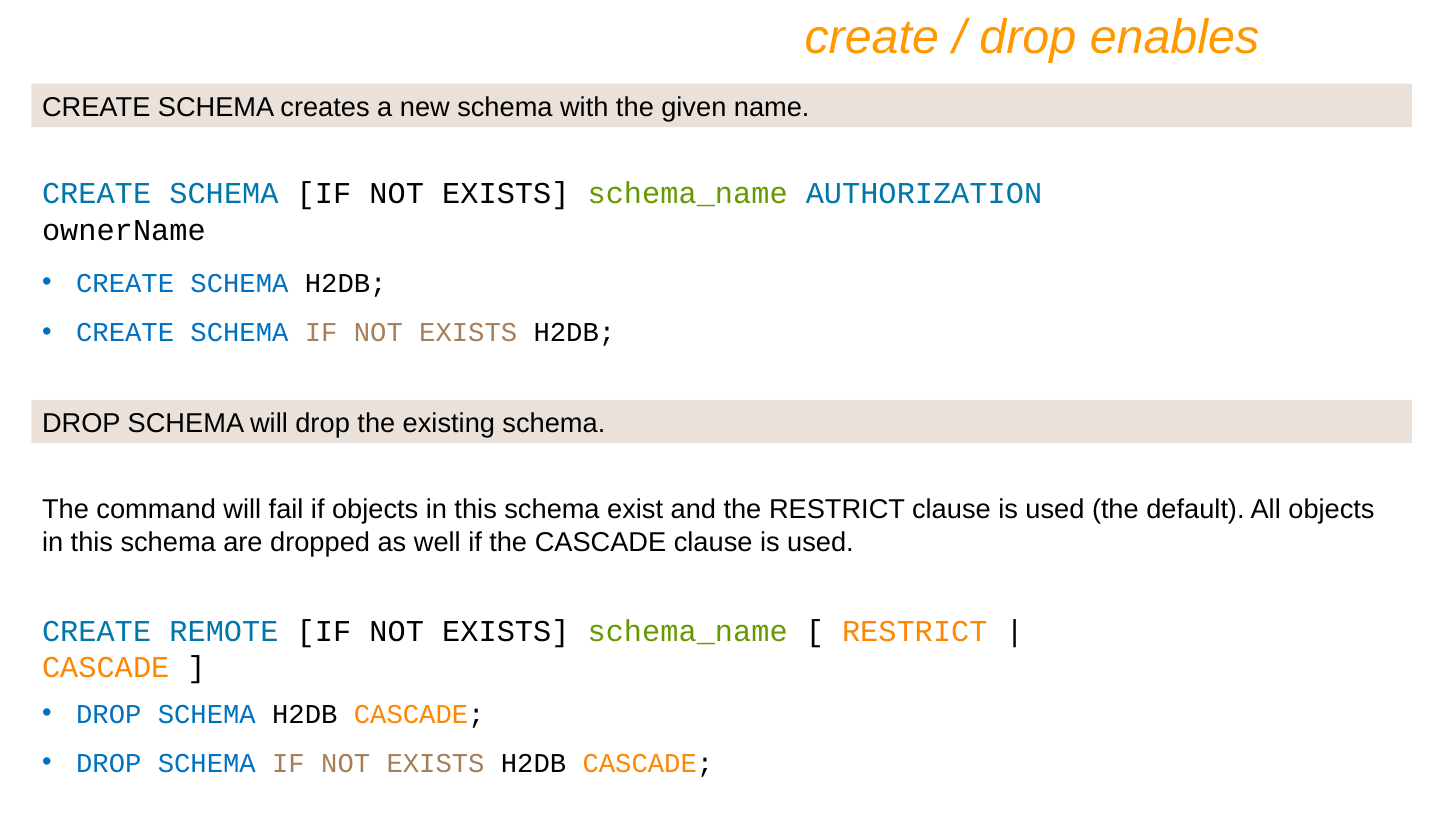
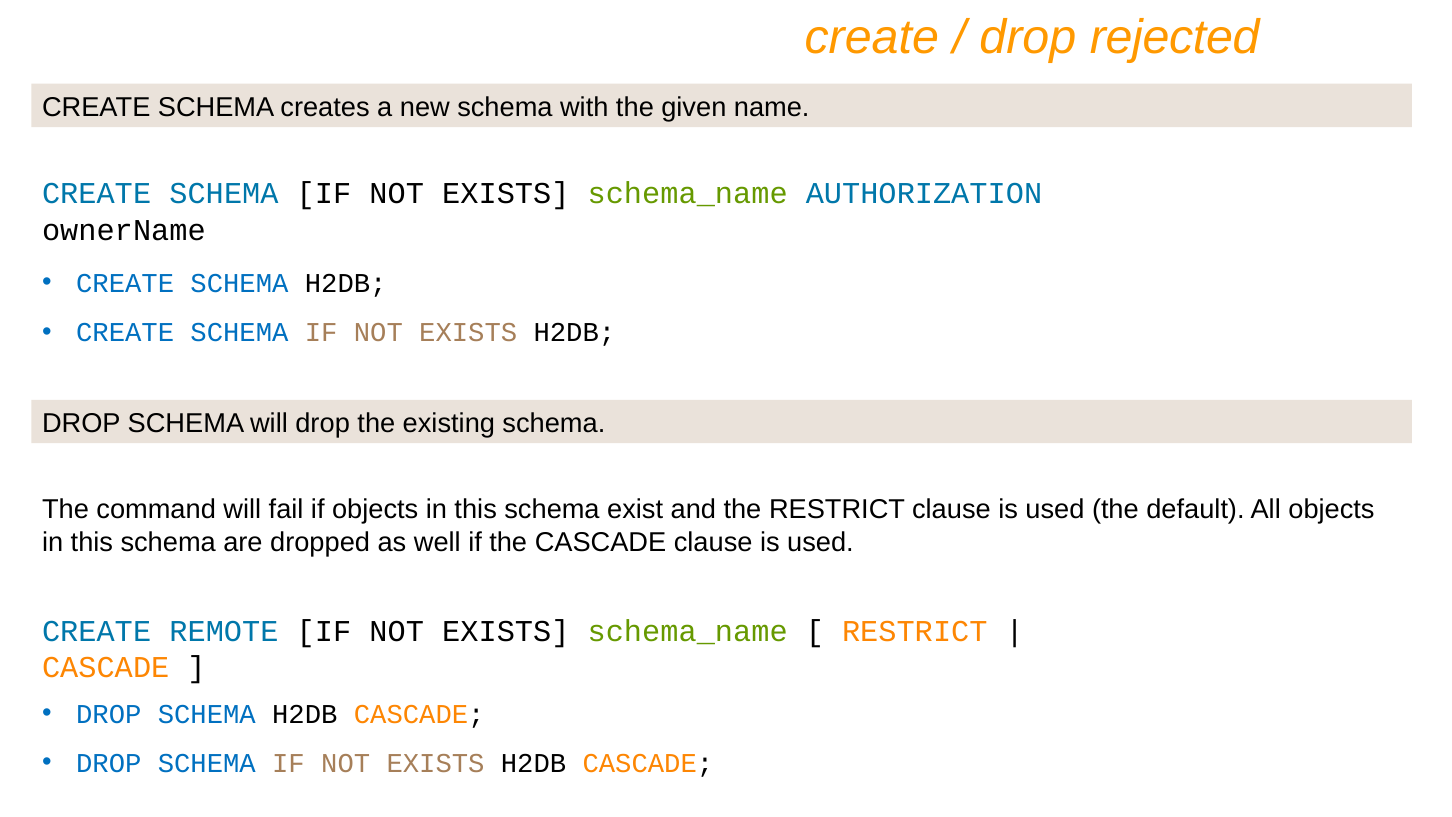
enables: enables -> rejected
